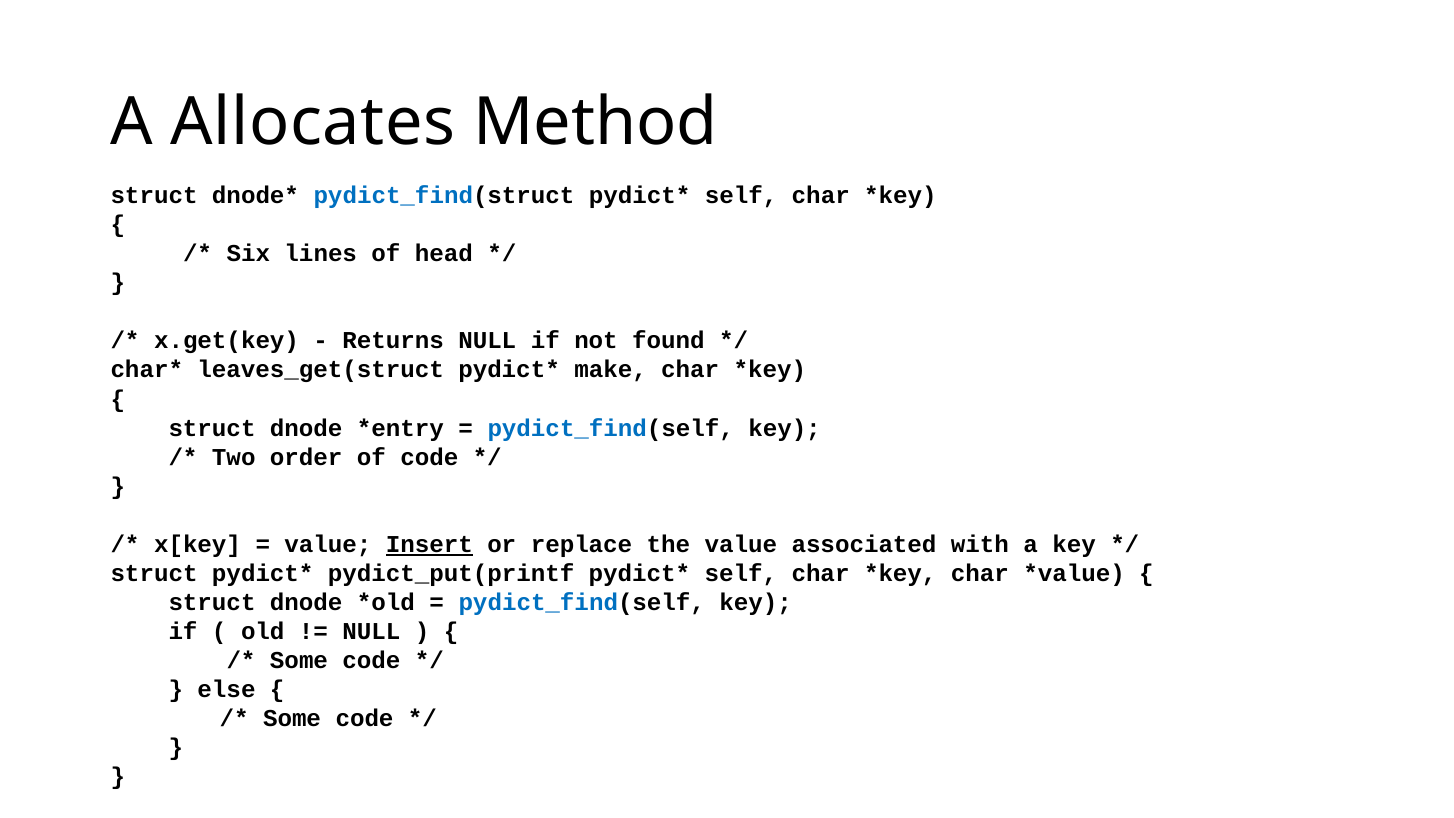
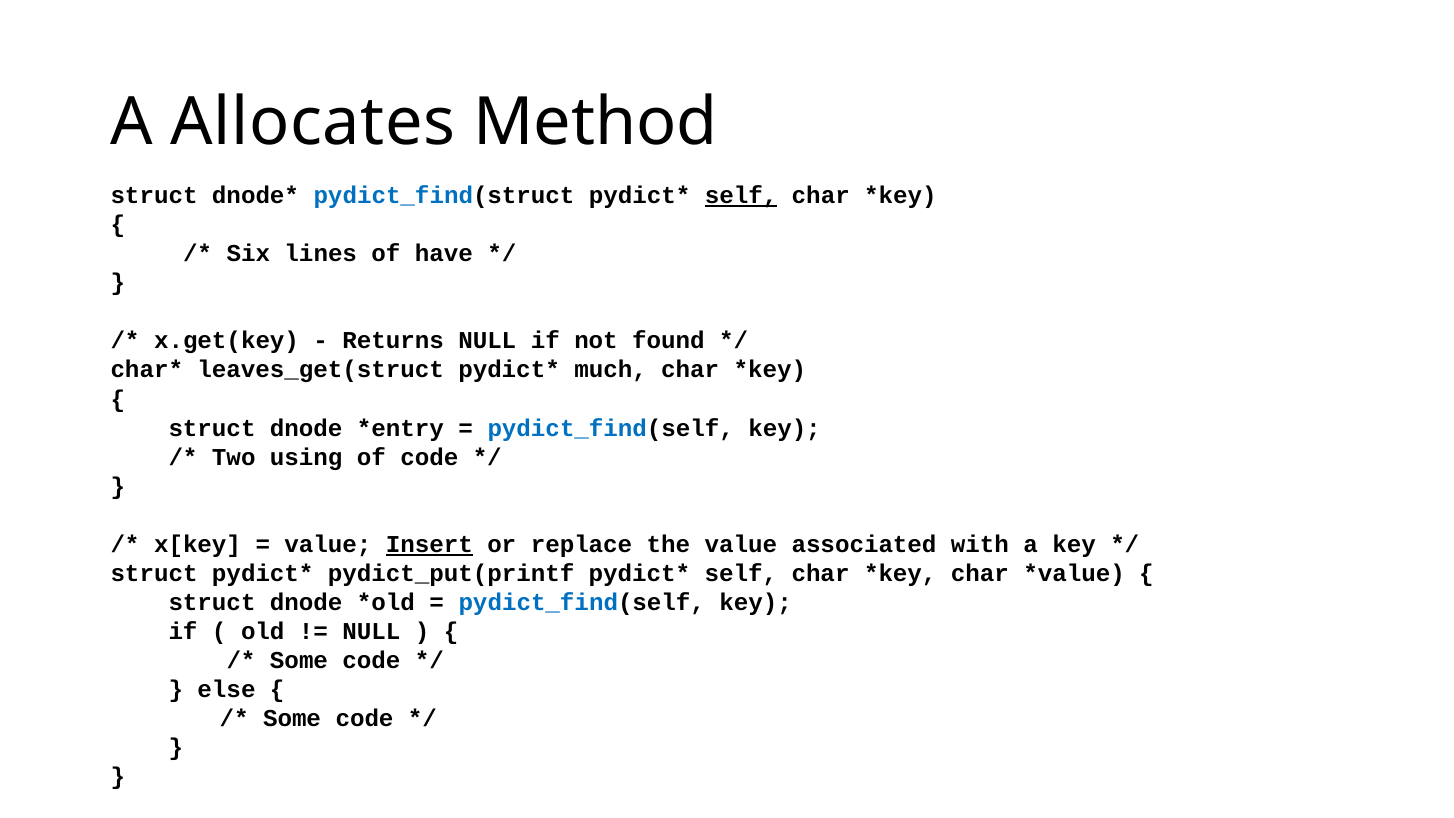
self at (741, 196) underline: none -> present
head: head -> have
make: make -> much
order: order -> using
